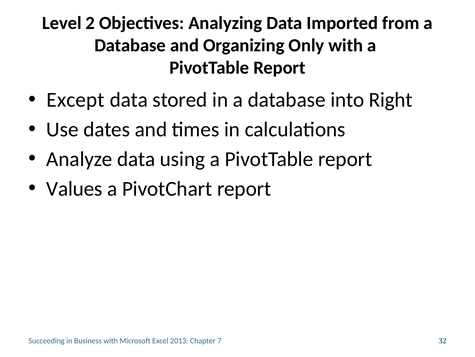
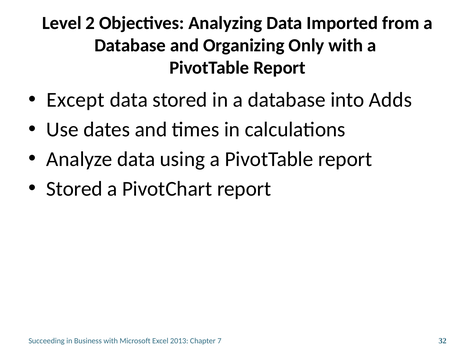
Right: Right -> Adds
Values at (74, 188): Values -> Stored
